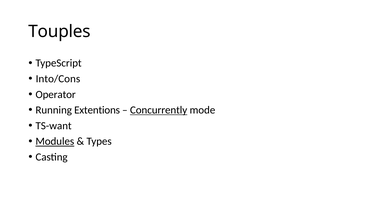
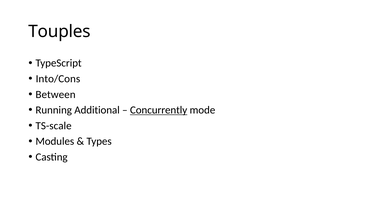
Operator: Operator -> Between
Extentions: Extentions -> Additional
TS-want: TS-want -> TS-scale
Modules underline: present -> none
